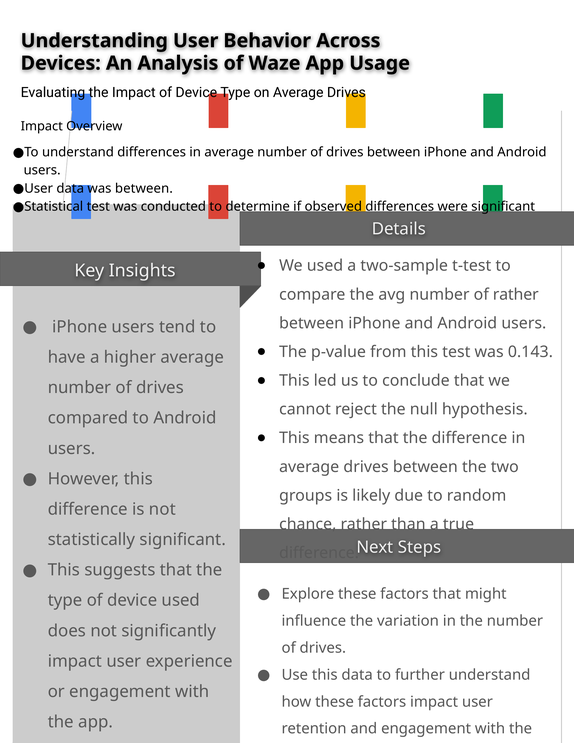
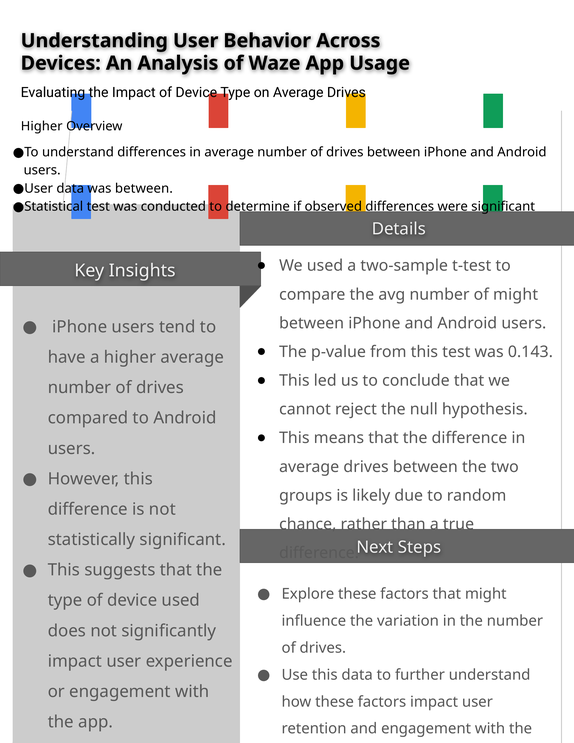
Impact at (42, 126): Impact -> Higher
of rather: rather -> might
